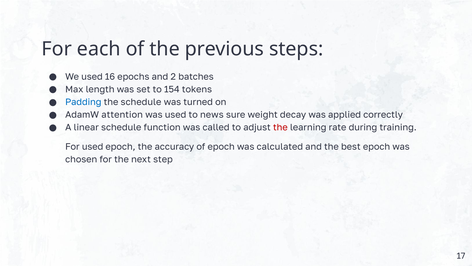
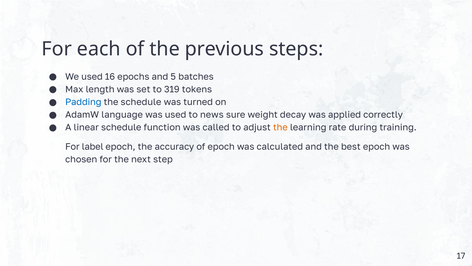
2: 2 -> 5
154: 154 -> 319
attention: attention -> language
the at (280, 127) colour: red -> orange
For used: used -> label
